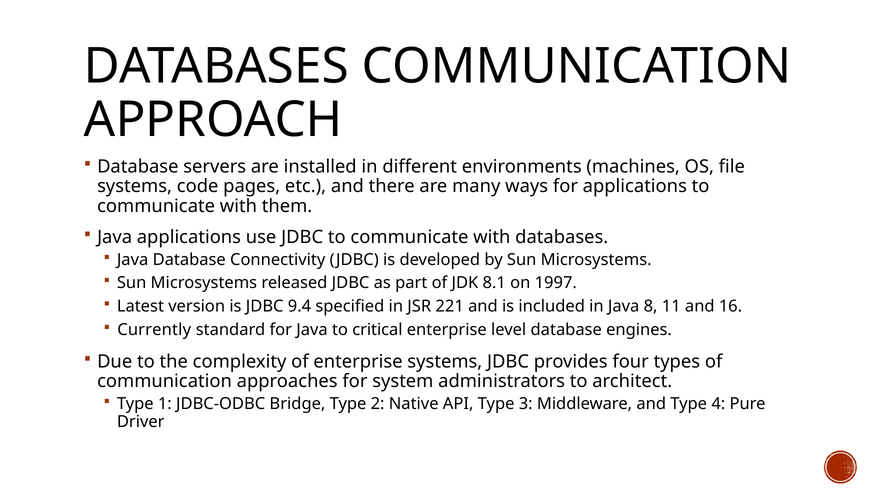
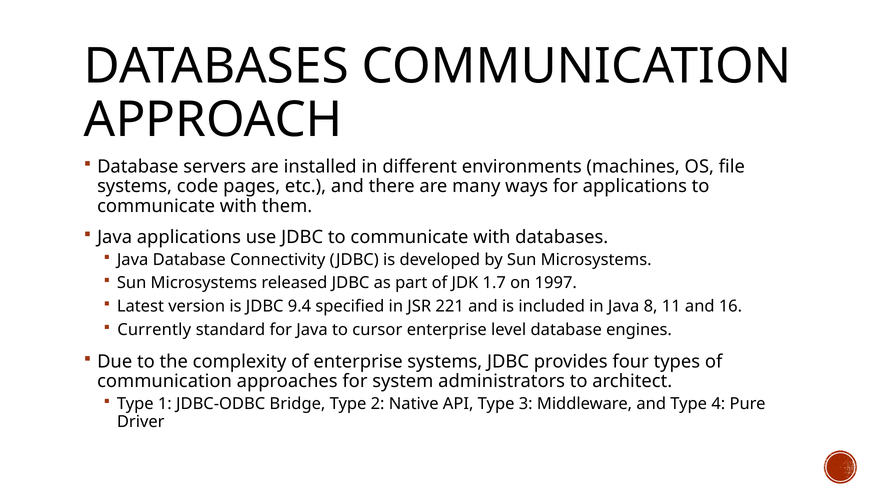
8.1: 8.1 -> 1.7
critical: critical -> cursor
